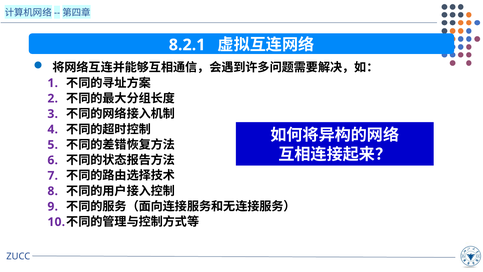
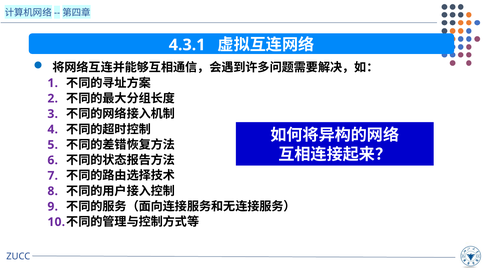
8.2.1: 8.2.1 -> 4.3.1
